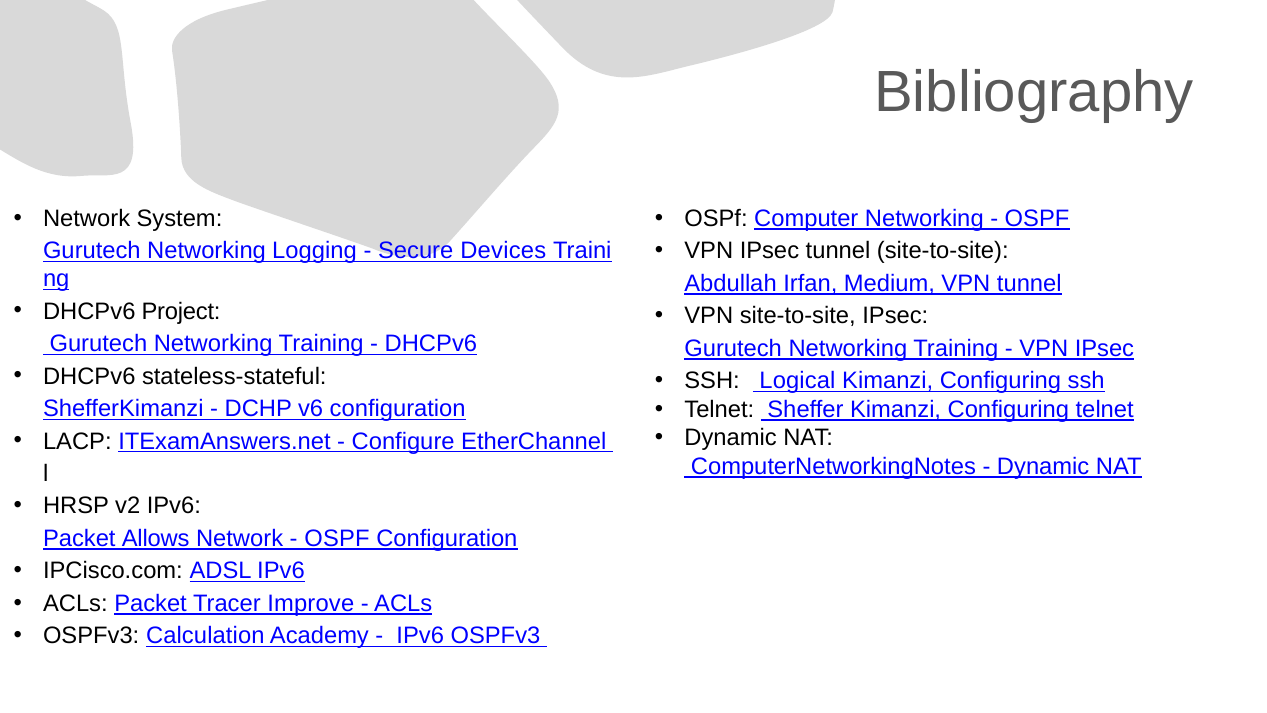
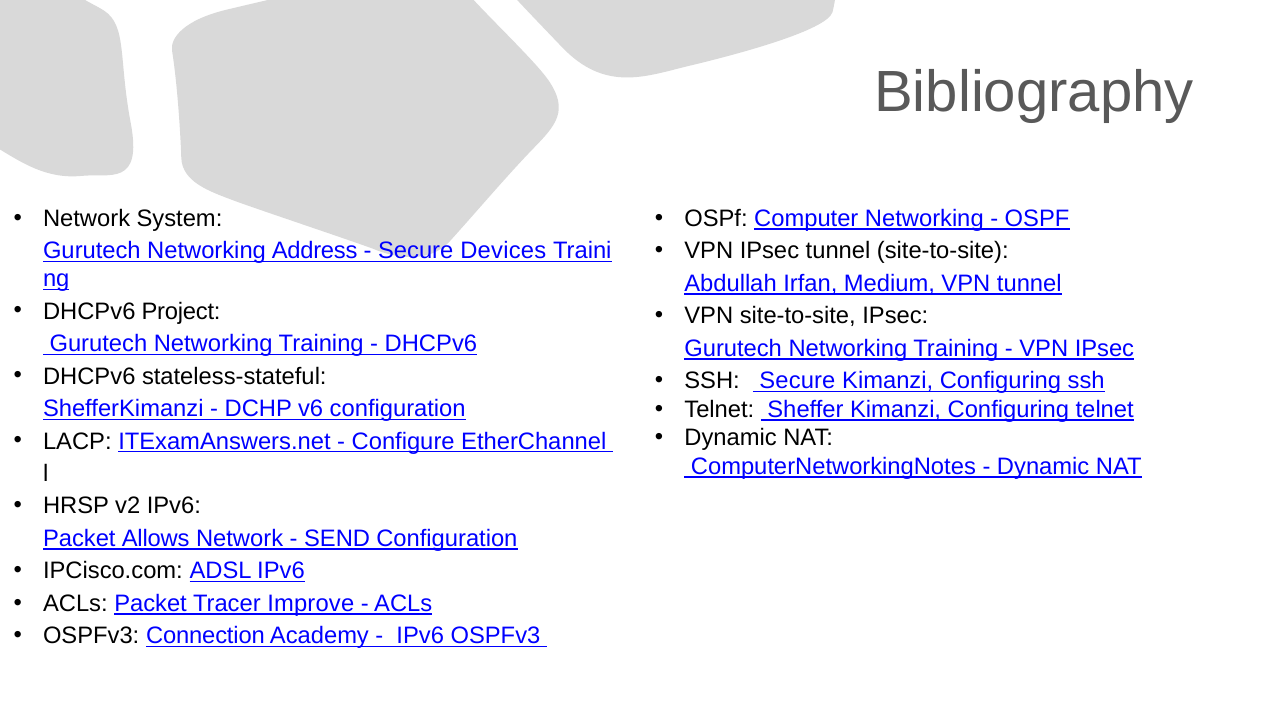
Logging: Logging -> Address
SSH Logical: Logical -> Secure
OSPF at (337, 538): OSPF -> SEND
Calculation: Calculation -> Connection
